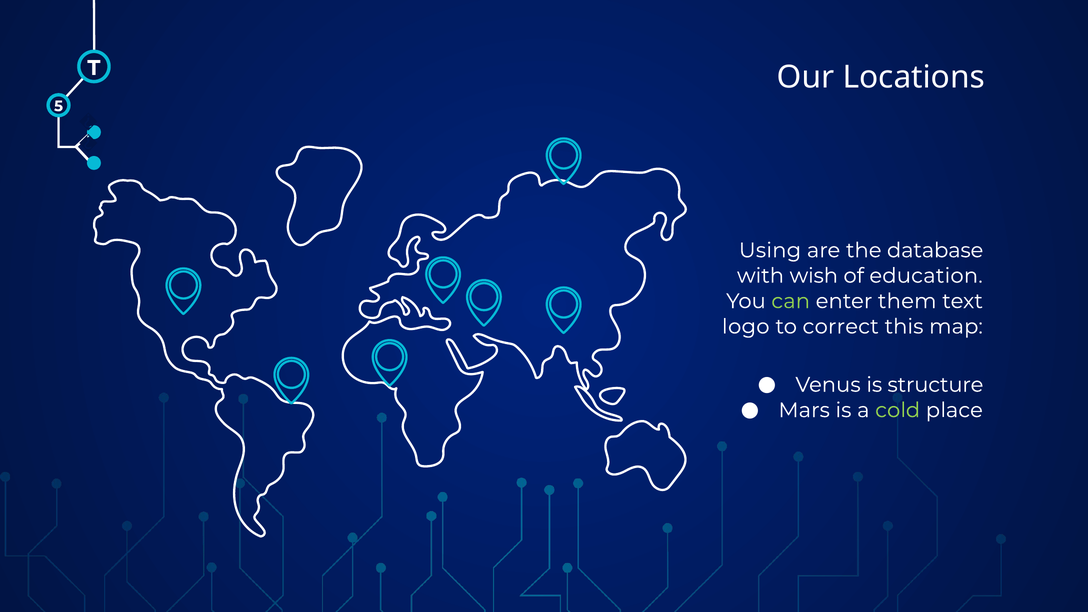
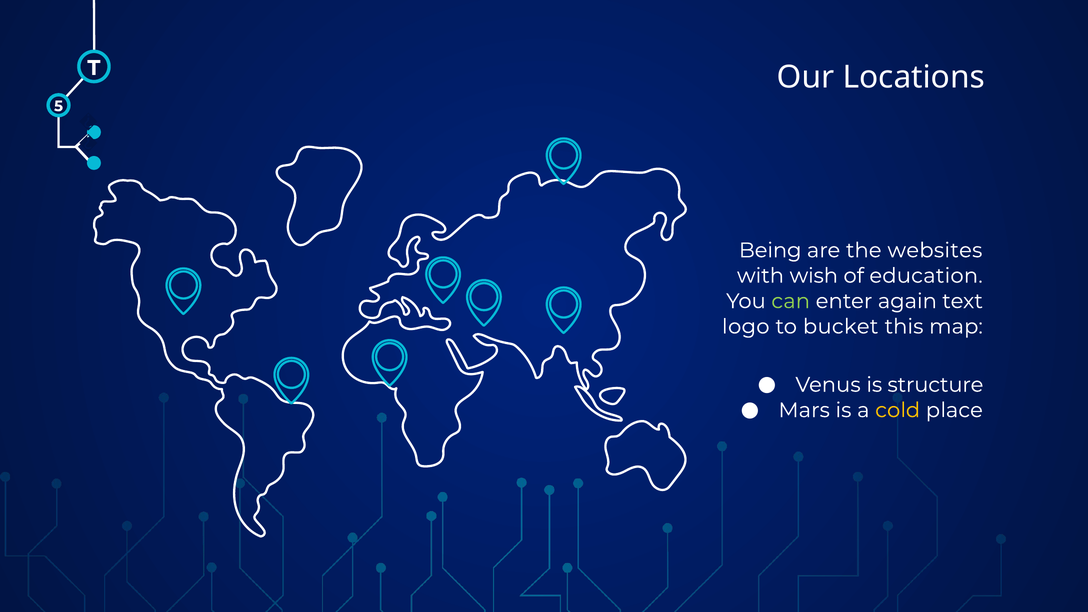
Using: Using -> Being
database: database -> websites
them: them -> again
correct: correct -> bucket
cold colour: light green -> yellow
